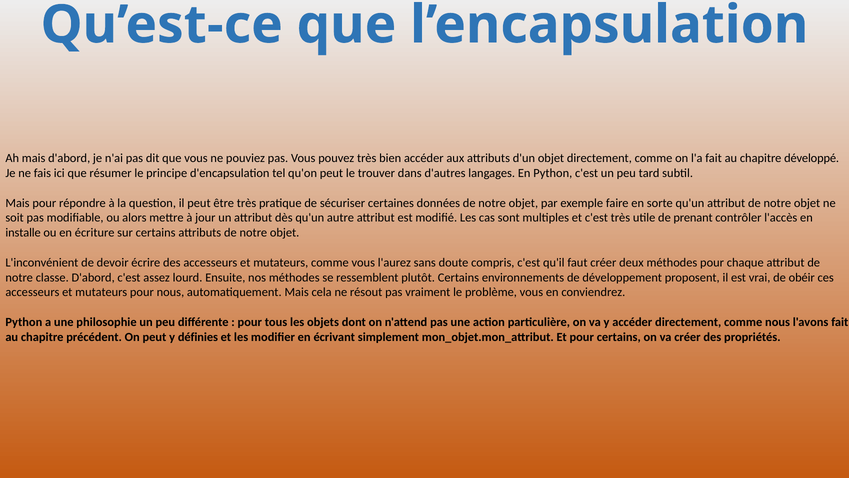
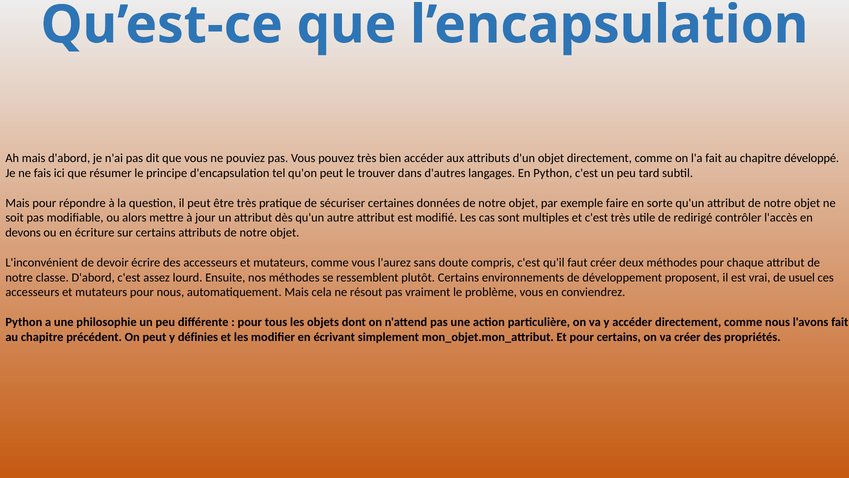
prenant: prenant -> redirigé
installe: installe -> devons
obéir: obéir -> usuel
